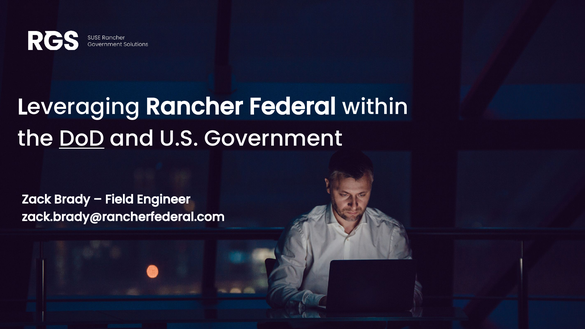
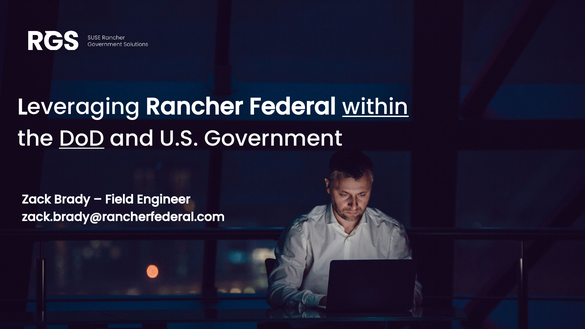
within underline: none -> present
